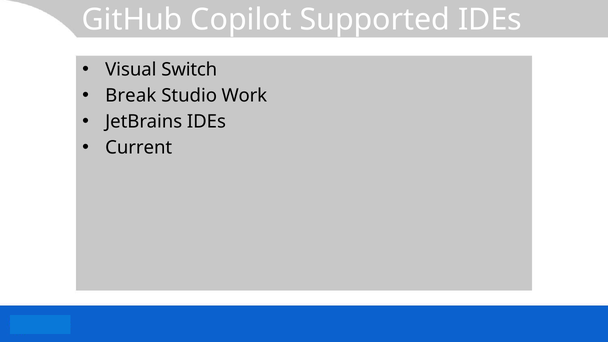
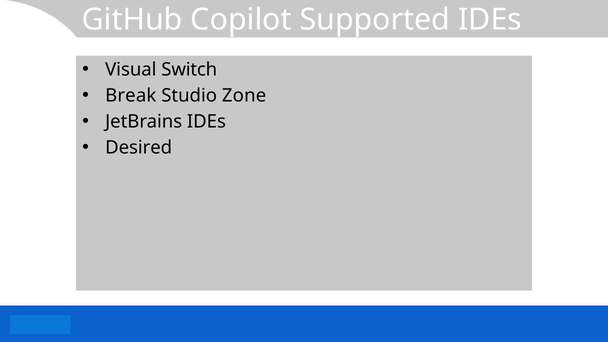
Work: Work -> Zone
Current: Current -> Desired
